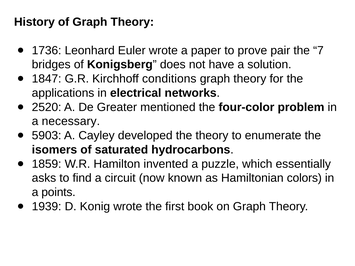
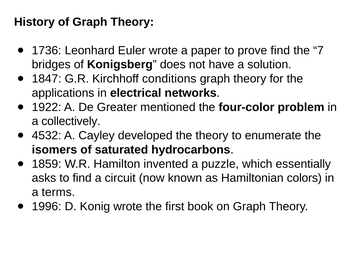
prove pair: pair -> find
2520: 2520 -> 1922
necessary: necessary -> collectively
5903: 5903 -> 4532
points: points -> terms
1939: 1939 -> 1996
